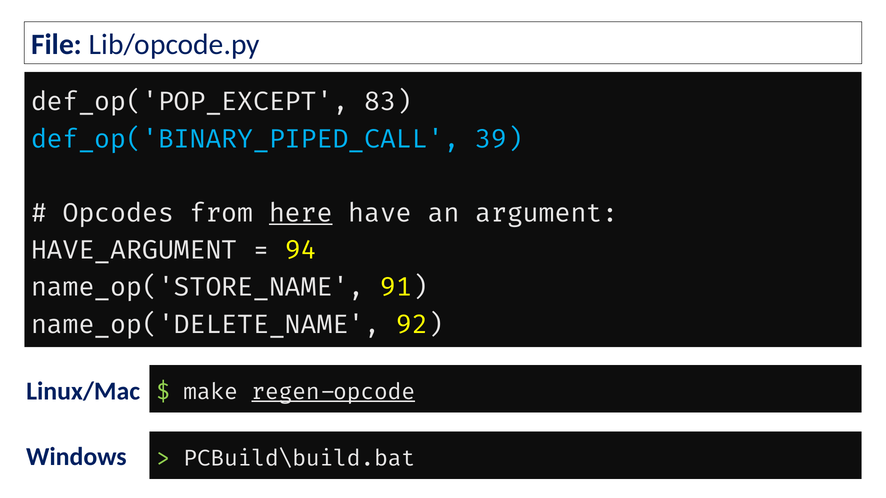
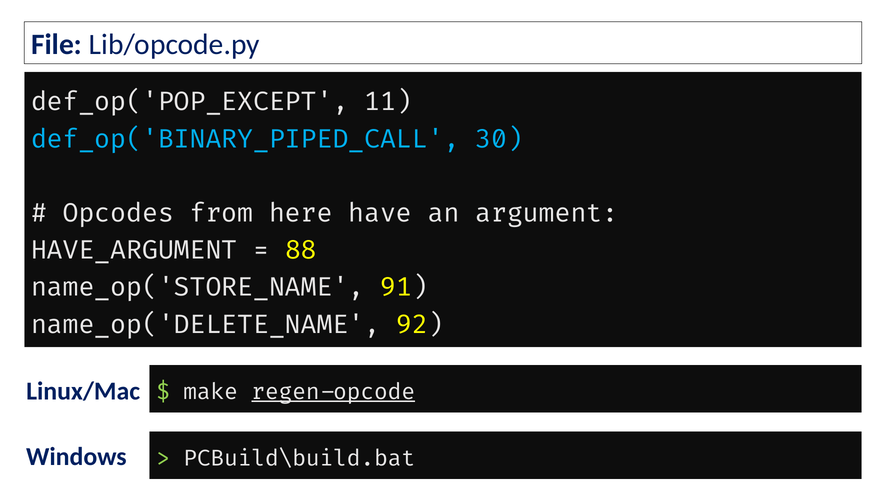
83: 83 -> 11
39: 39 -> 30
here underline: present -> none
94: 94 -> 88
